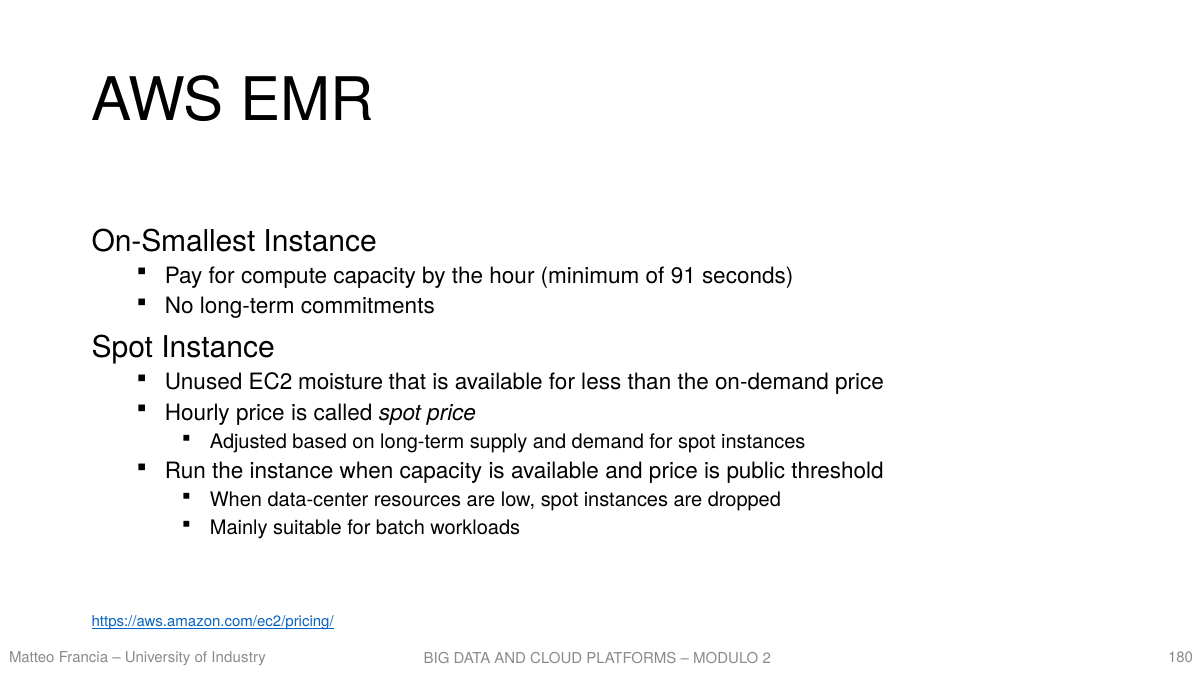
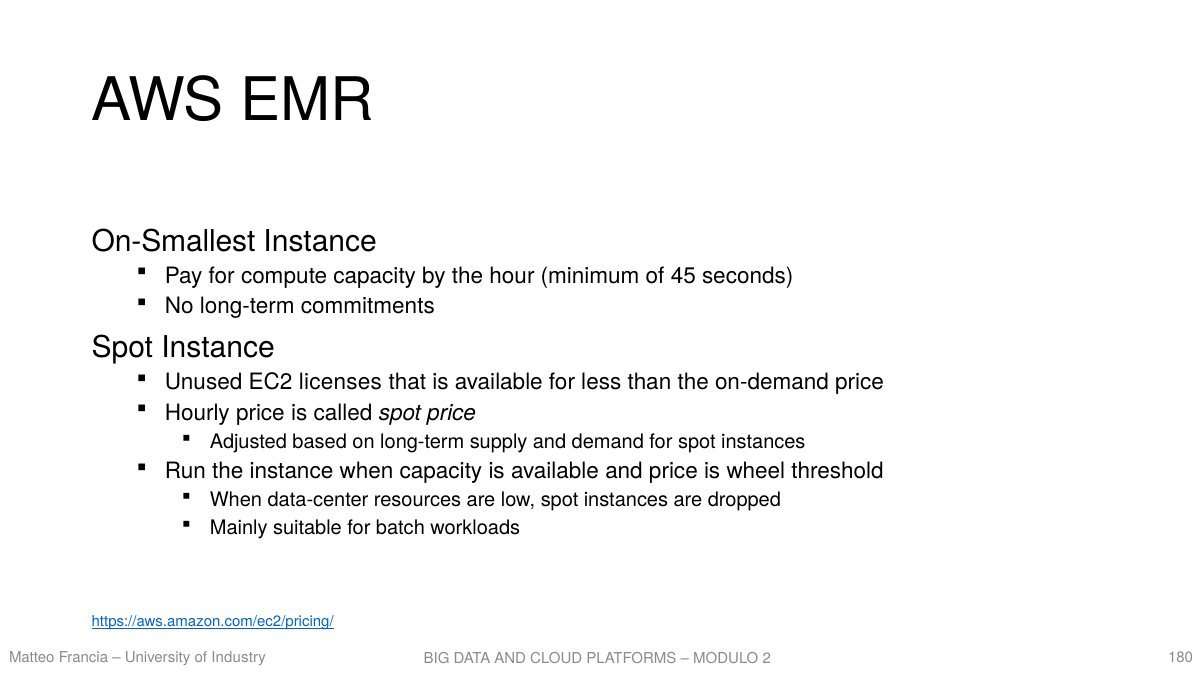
91: 91 -> 45
moisture: moisture -> licenses
public: public -> wheel
